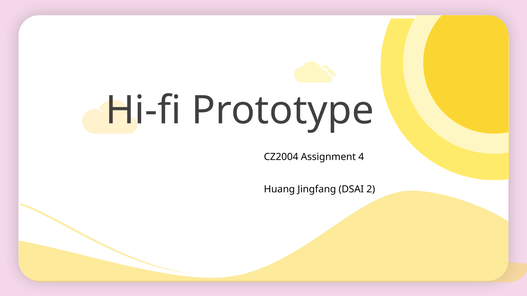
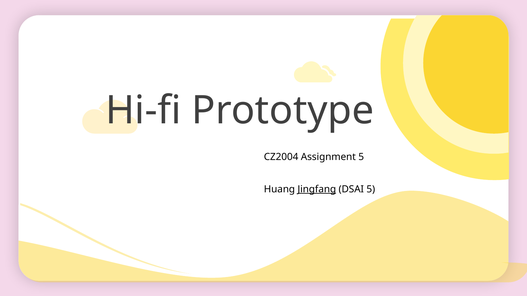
Assignment 4: 4 -> 5
Jingfang underline: none -> present
DSAI 2: 2 -> 5
